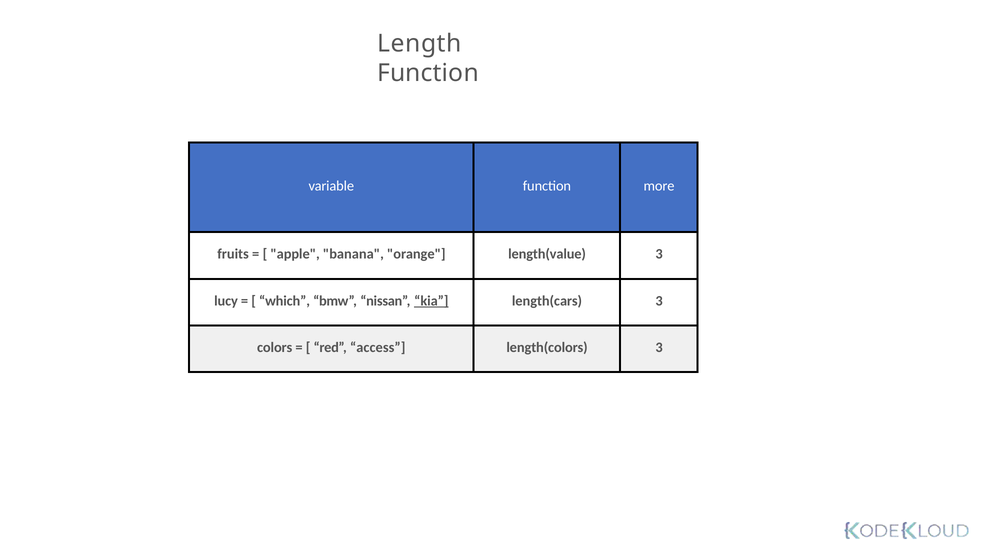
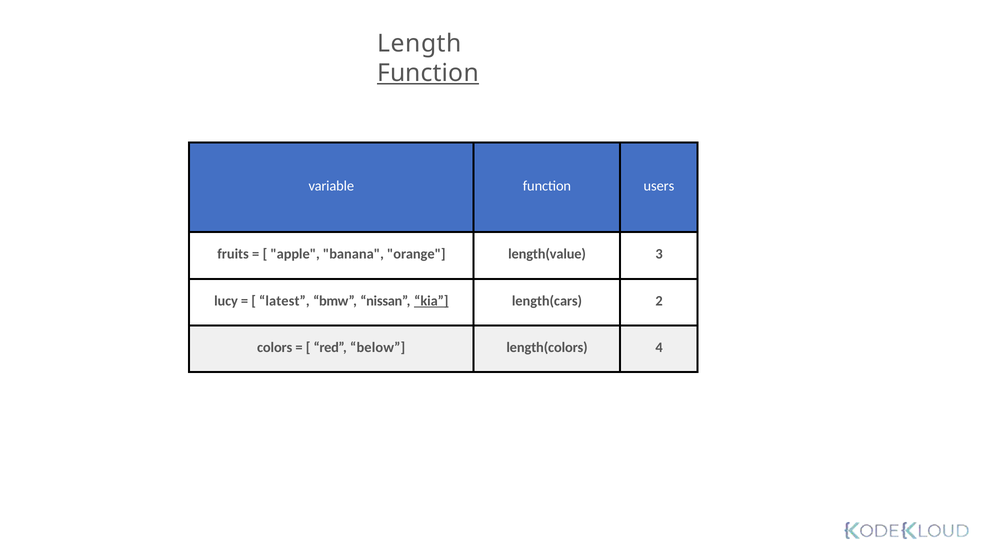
Function at (428, 73) underline: none -> present
more: more -> users
which: which -> latest
length(cars 3: 3 -> 2
access: access -> below
length(colors 3: 3 -> 4
